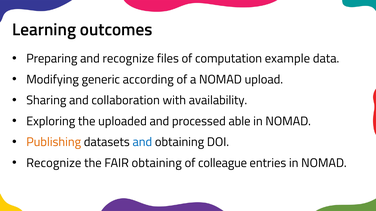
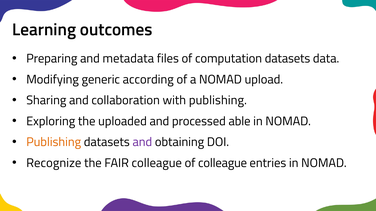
and recognize: recognize -> metadata
computation example: example -> datasets
with availability: availability -> publishing
and at (142, 142) colour: blue -> purple
FAIR obtaining: obtaining -> colleague
